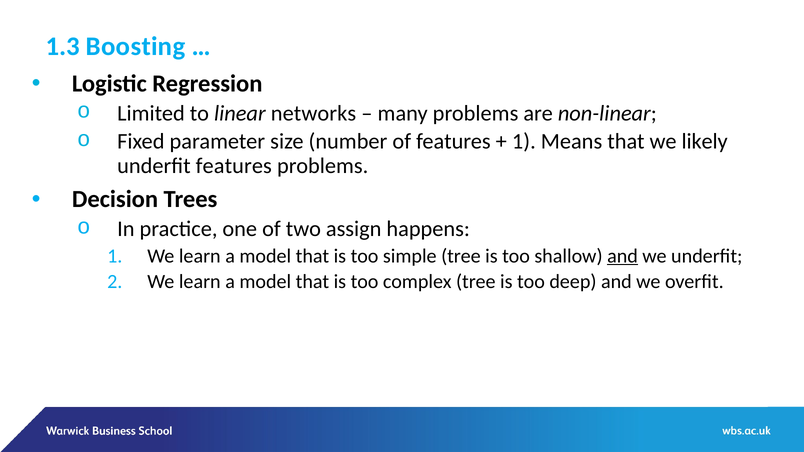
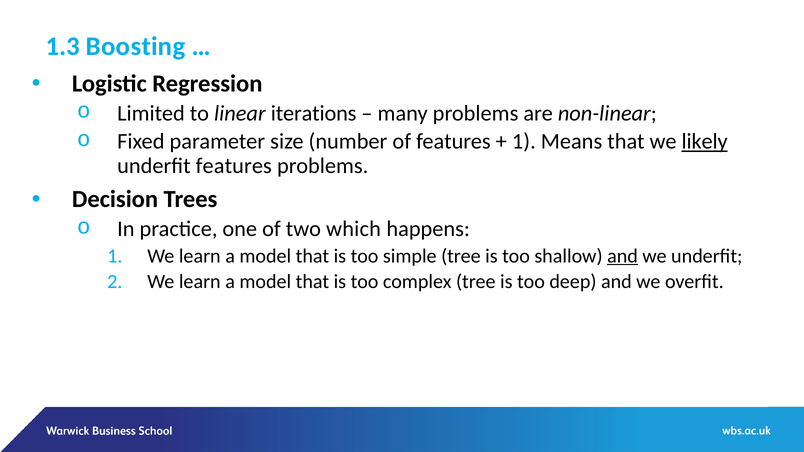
networks: networks -> iterations
likely underline: none -> present
assign: assign -> which
